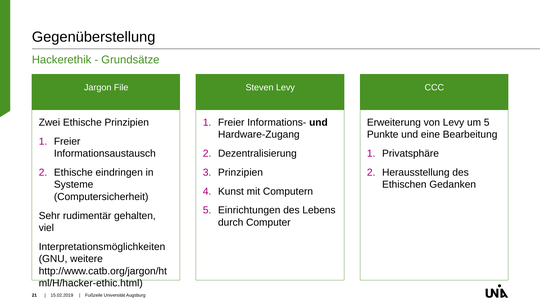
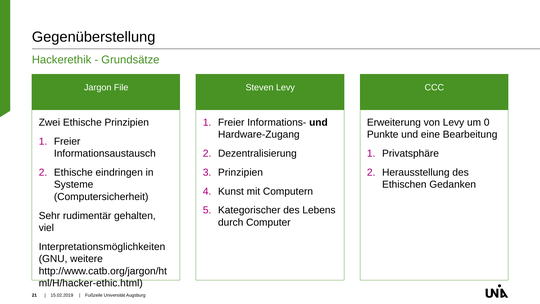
um 5: 5 -> 0
Einrichtungen: Einrichtungen -> Kategorischer
